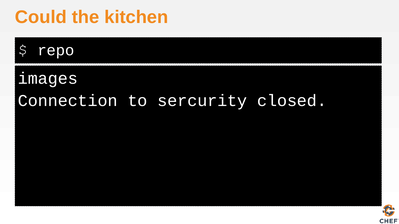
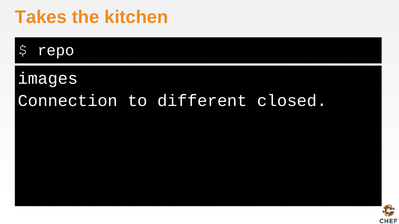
Could: Could -> Takes
sercurity: sercurity -> different
